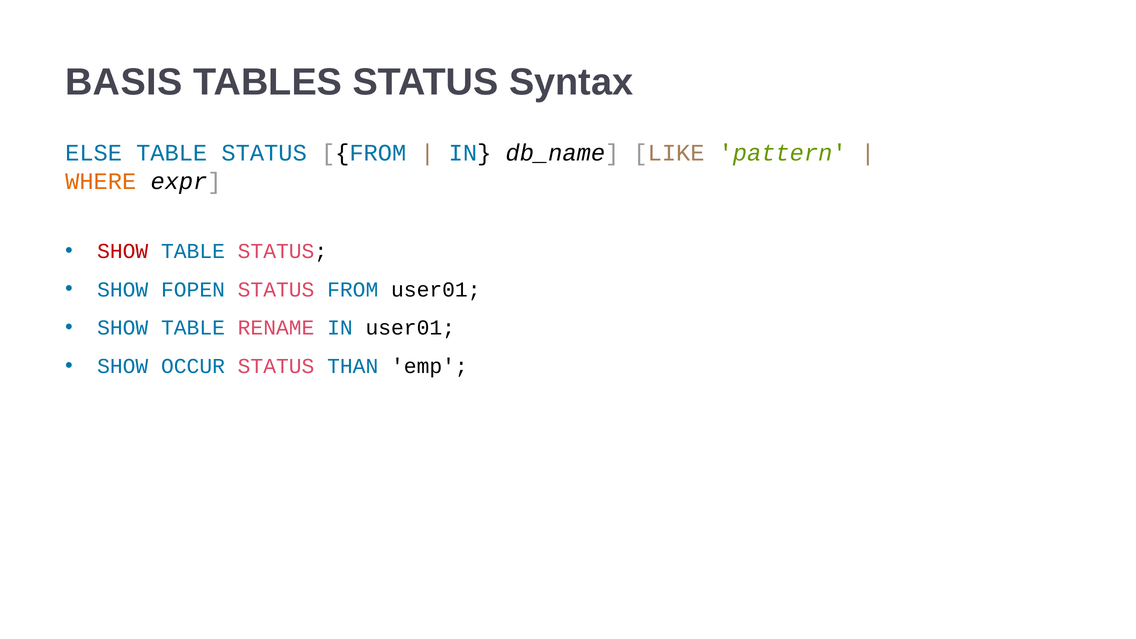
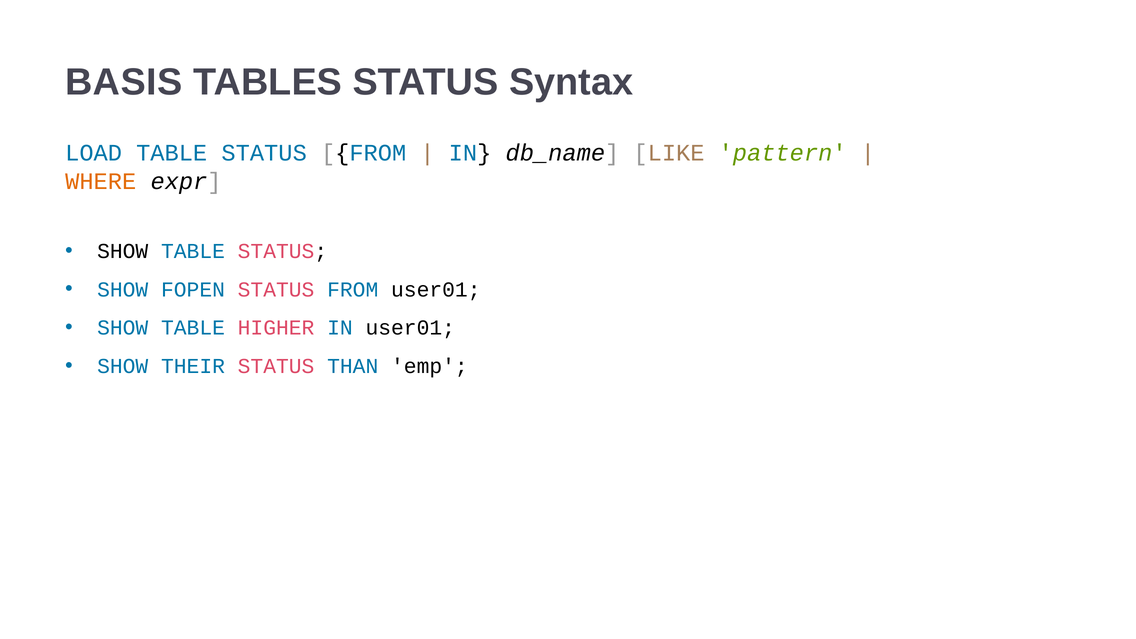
ELSE: ELSE -> LOAD
SHOW at (123, 251) colour: red -> black
RENAME: RENAME -> HIGHER
OCCUR: OCCUR -> THEIR
